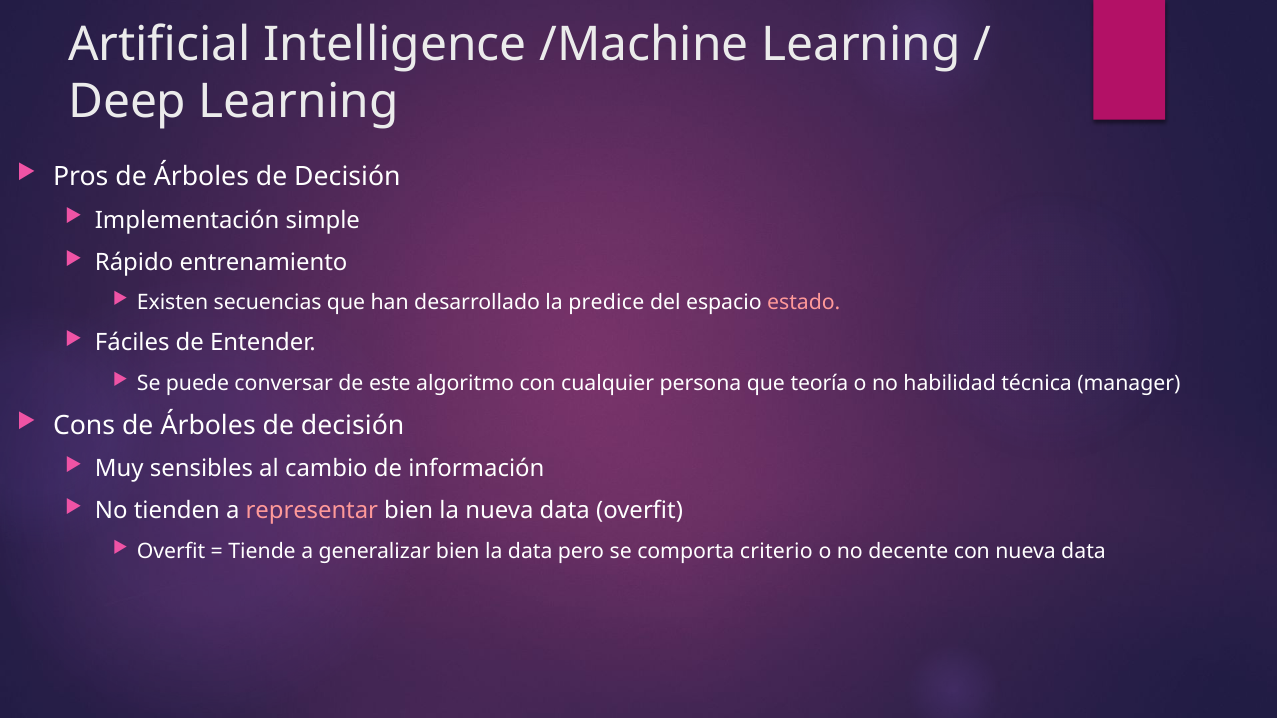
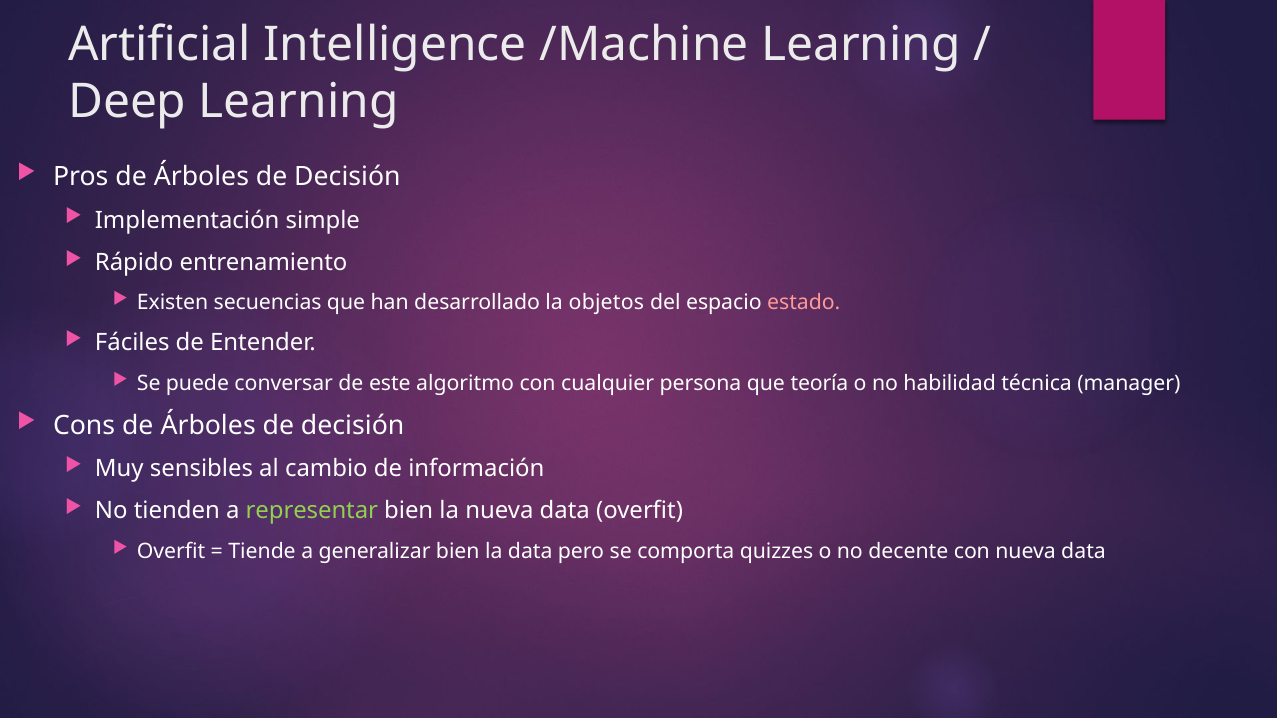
predice: predice -> objetos
representar colour: pink -> light green
criterio: criterio -> quizzes
